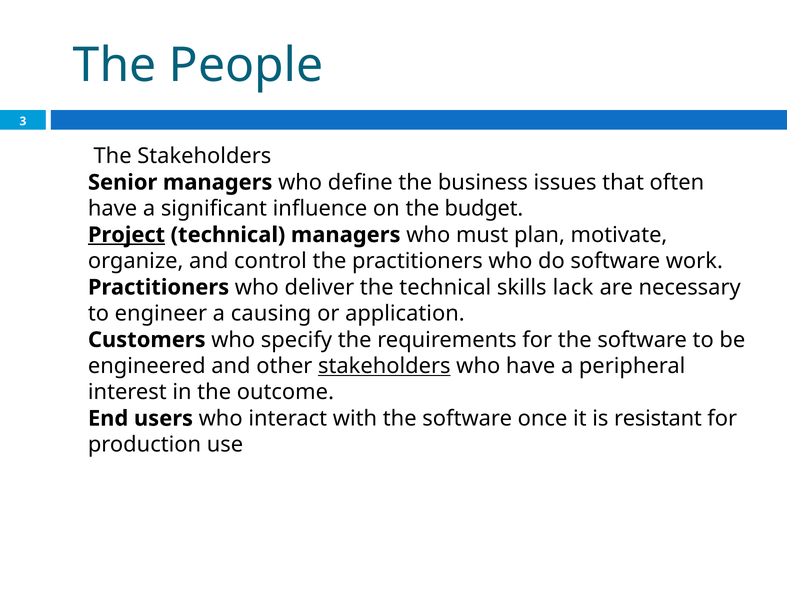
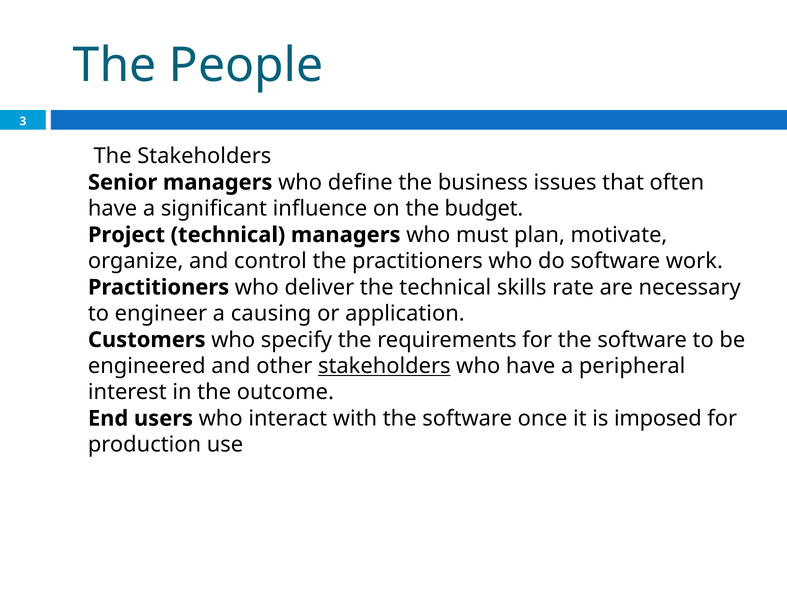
Project underline: present -> none
lack: lack -> rate
resistant: resistant -> imposed
